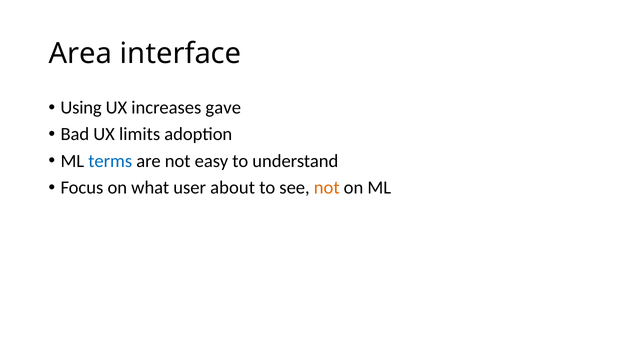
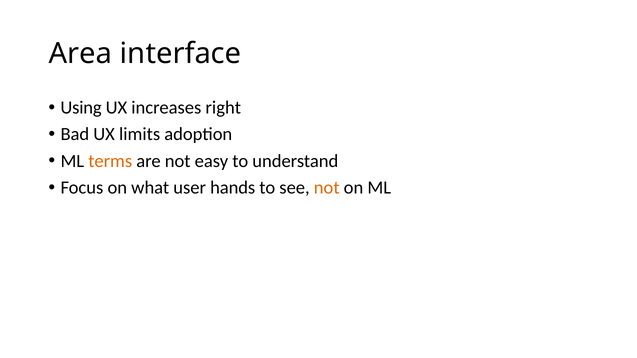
gave: gave -> right
terms colour: blue -> orange
about: about -> hands
